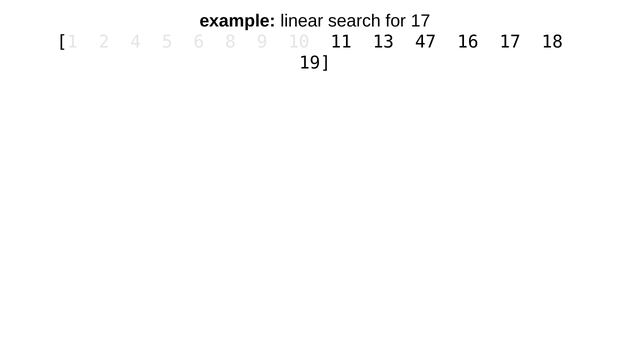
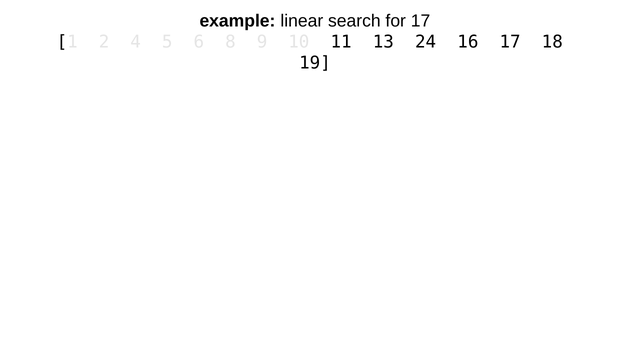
47: 47 -> 24
